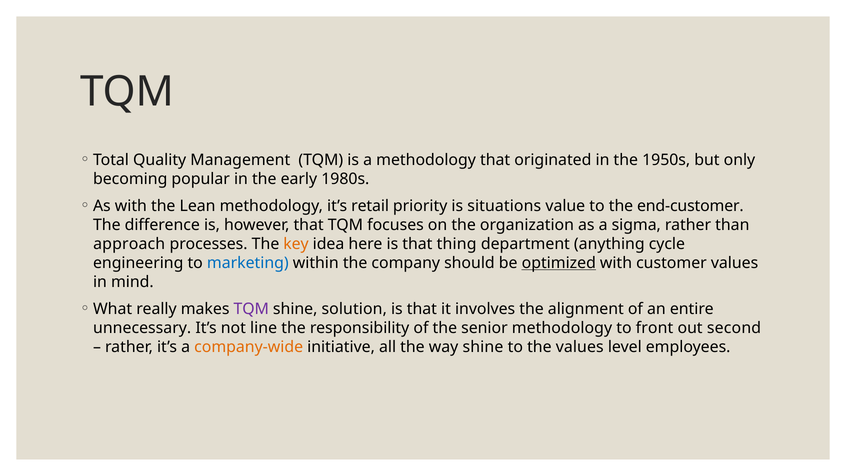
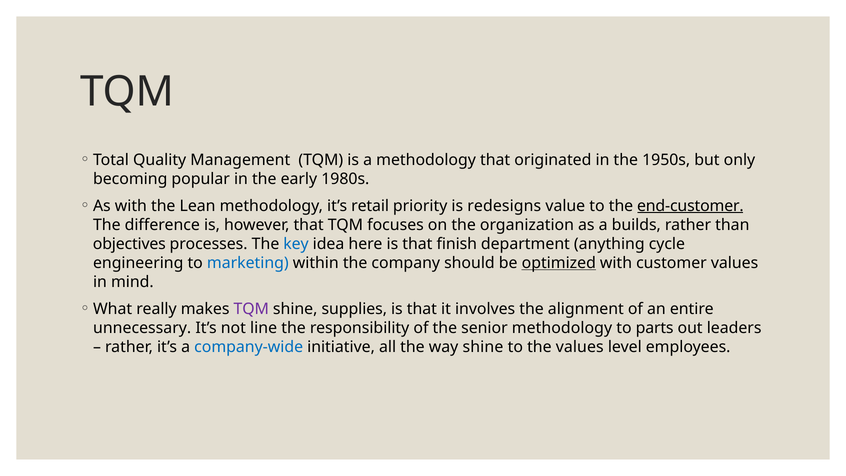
situations: situations -> redesigns
end-customer underline: none -> present
sigma: sigma -> builds
approach: approach -> objectives
key colour: orange -> blue
thing: thing -> finish
solution: solution -> supplies
front: front -> parts
second: second -> leaders
company-wide colour: orange -> blue
